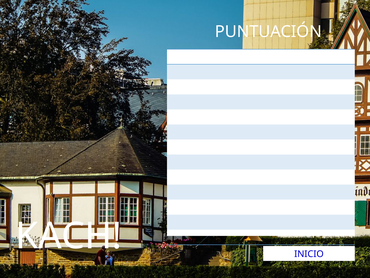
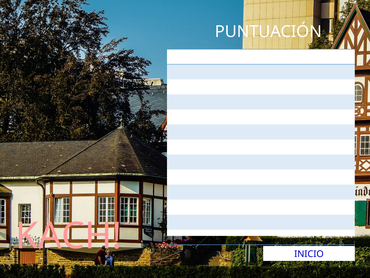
KACH colour: white -> pink
